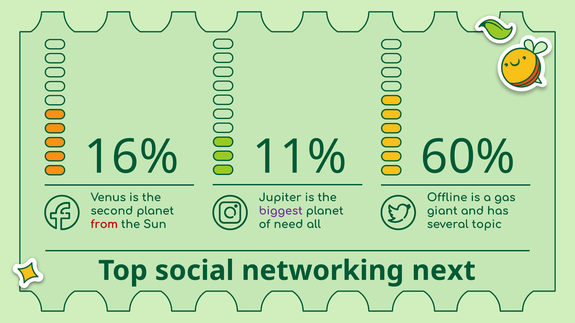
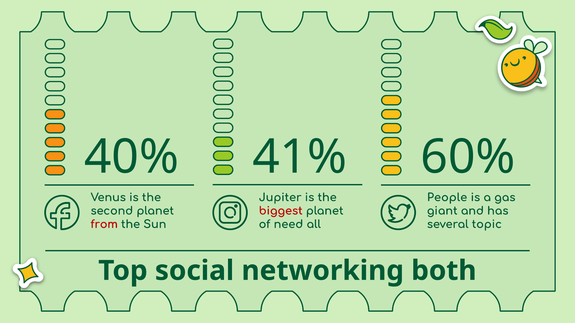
16%: 16% -> 40%
11%: 11% -> 41%
Offline: Offline -> People
biggest colour: purple -> red
next: next -> both
